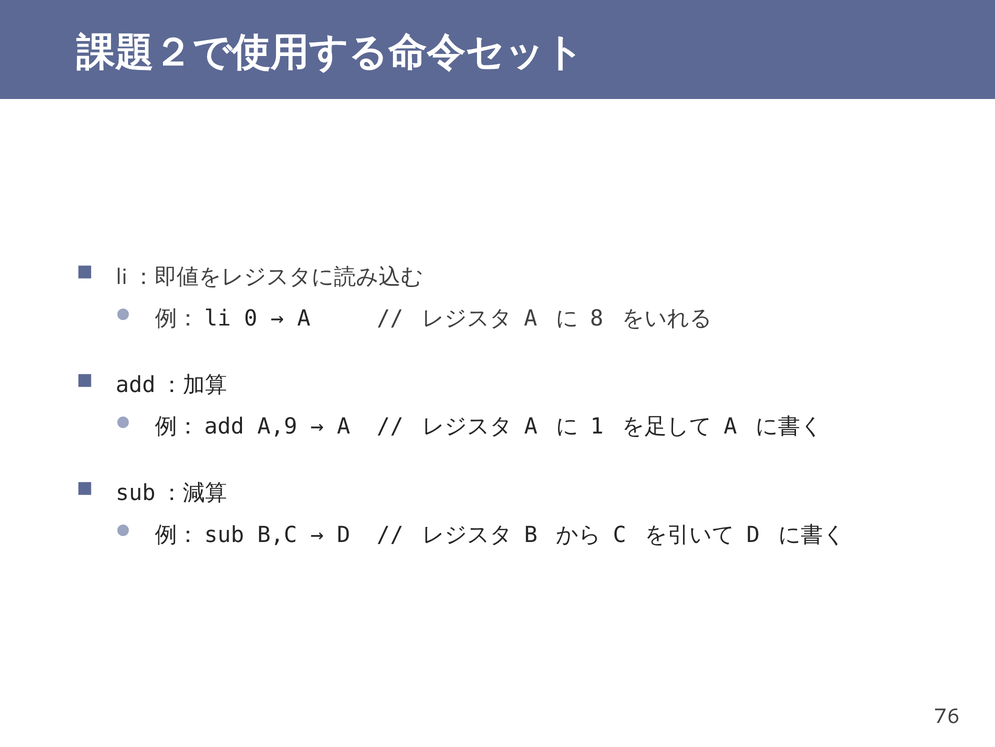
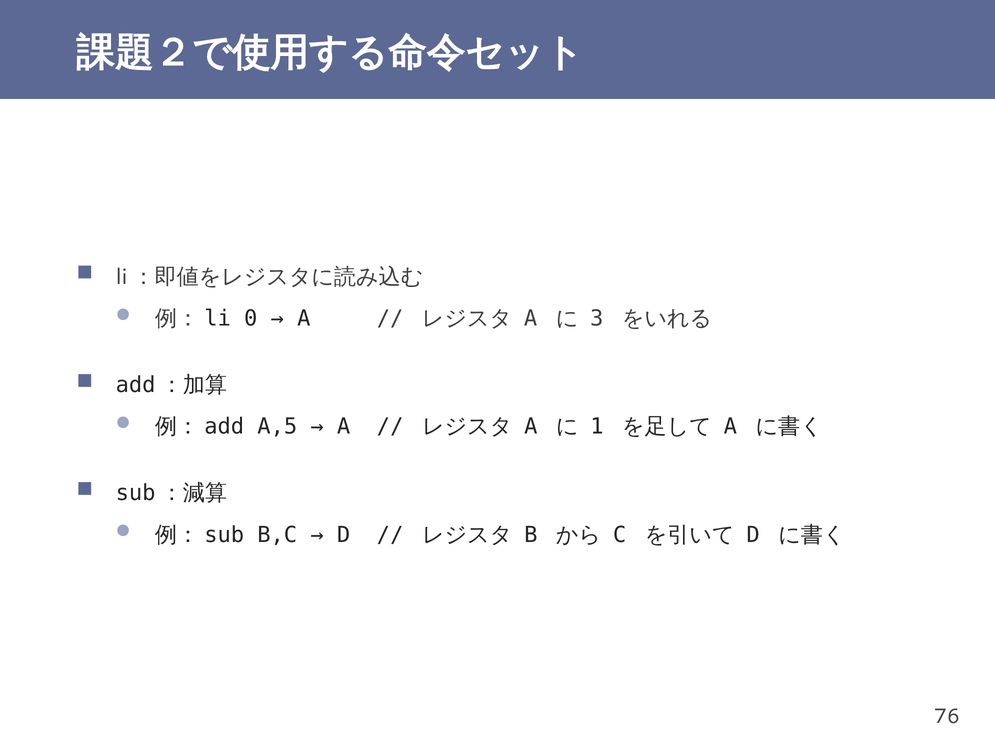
8: 8 -> 3
A,9: A,9 -> A,5
